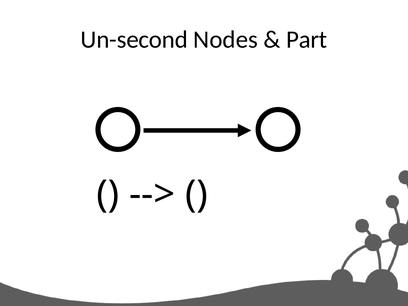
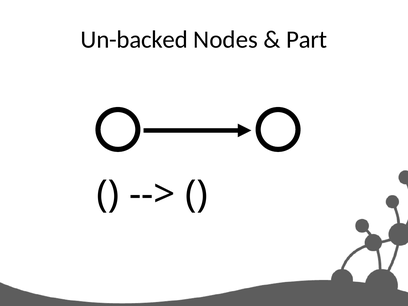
Un-second: Un-second -> Un-backed
